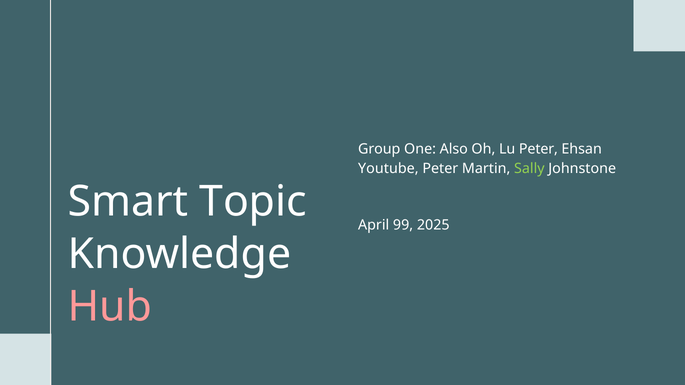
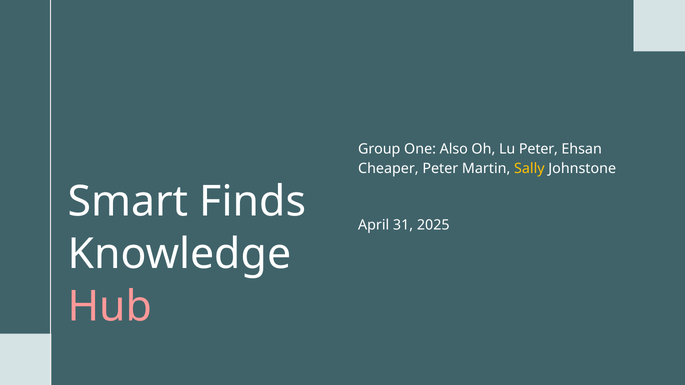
Youtube: Youtube -> Cheaper
Sally colour: light green -> yellow
Topic: Topic -> Finds
99: 99 -> 31
